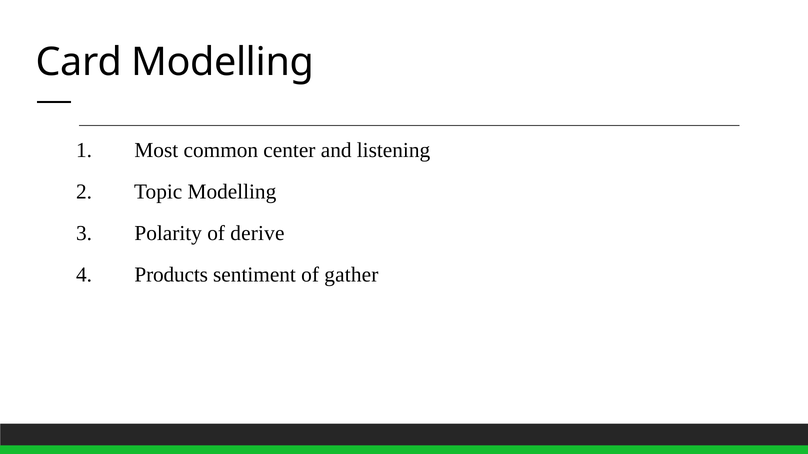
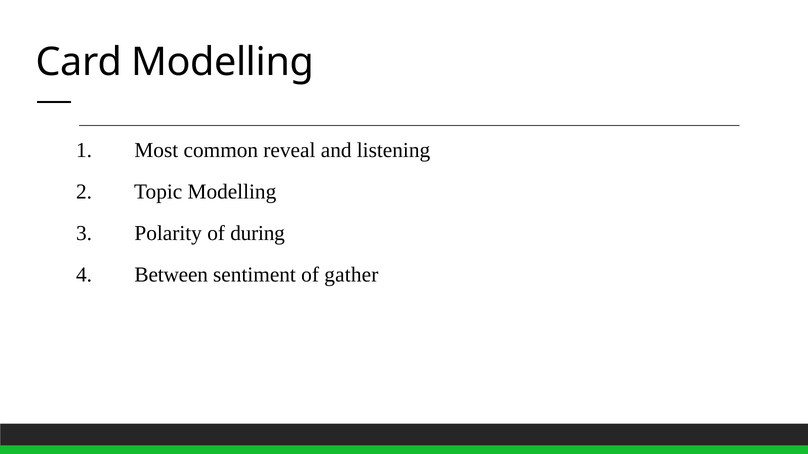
center: center -> reveal
derive: derive -> during
Products: Products -> Between
